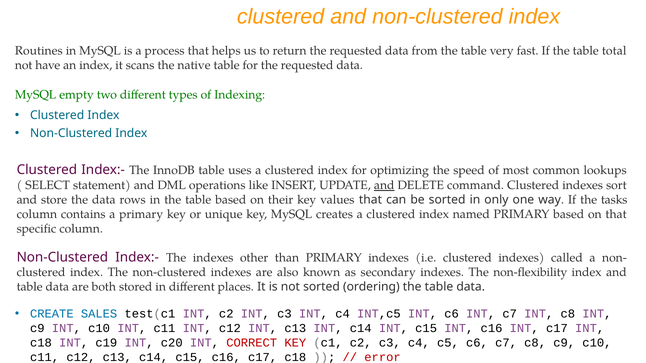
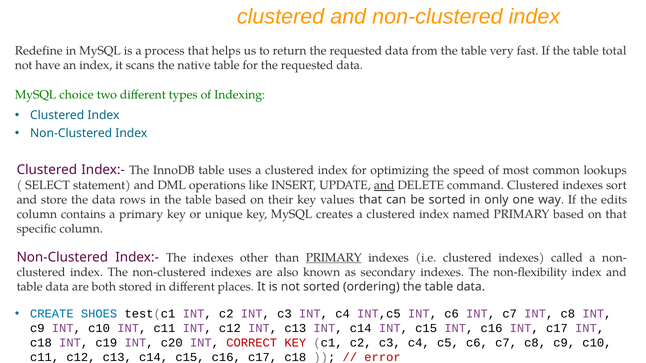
Routines: Routines -> Redefine
empty: empty -> choice
tasks: tasks -> edits
PRIMARY at (334, 258) underline: none -> present
SALES: SALES -> SHOES
